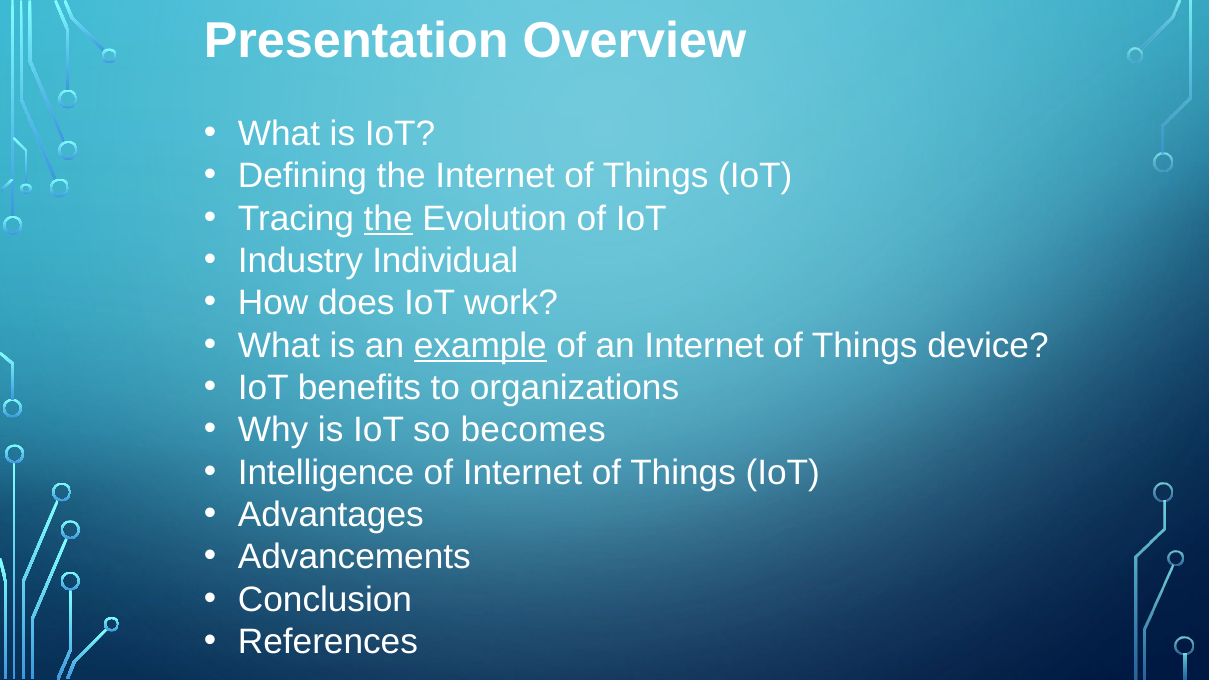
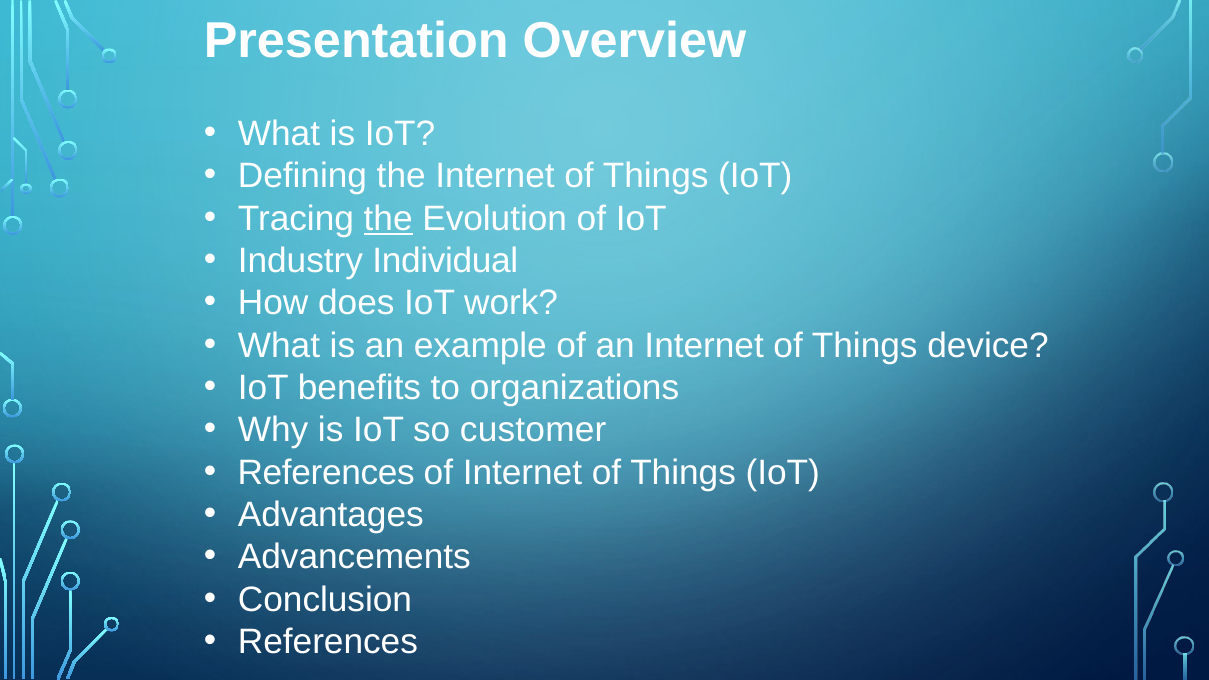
example underline: present -> none
becomes: becomes -> customer
Intelligence at (326, 473): Intelligence -> References
